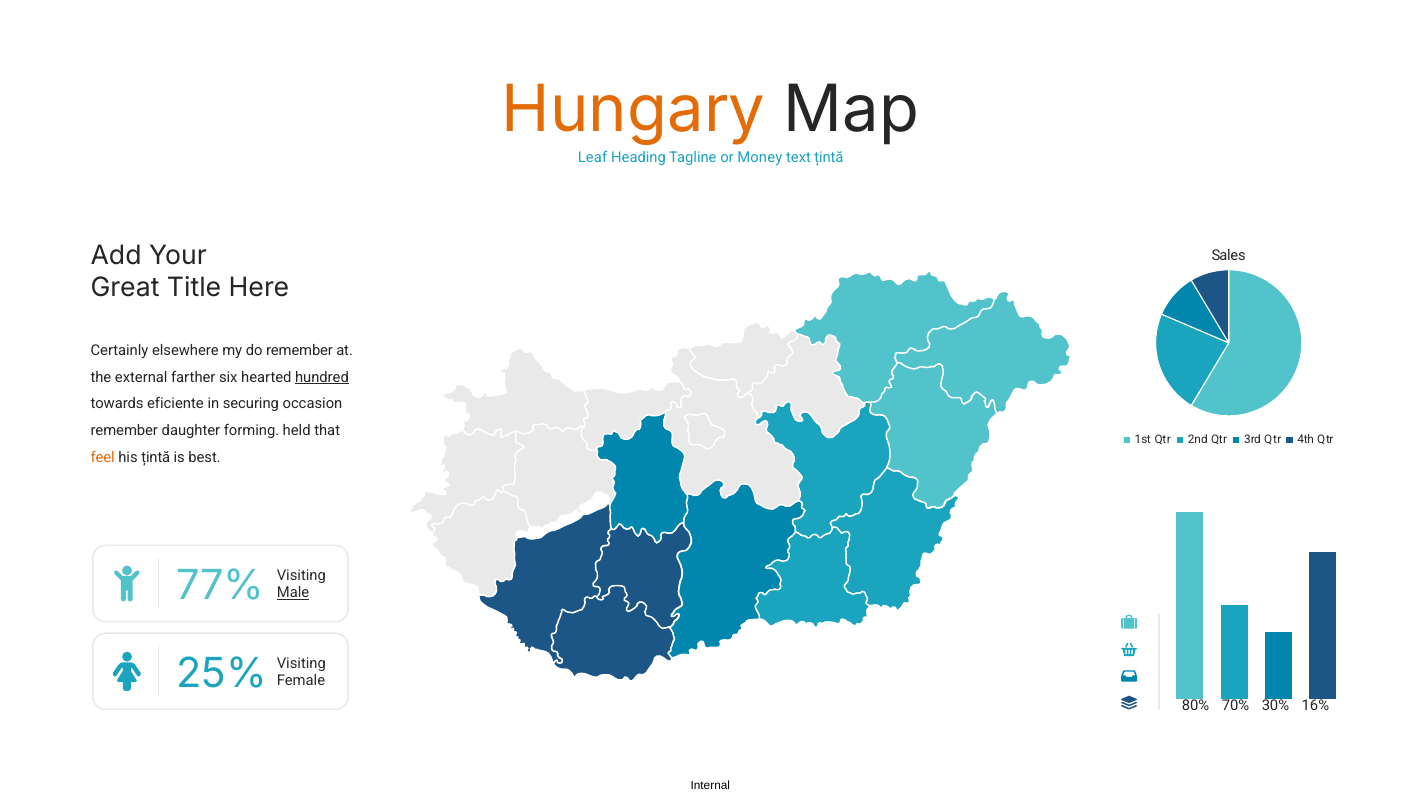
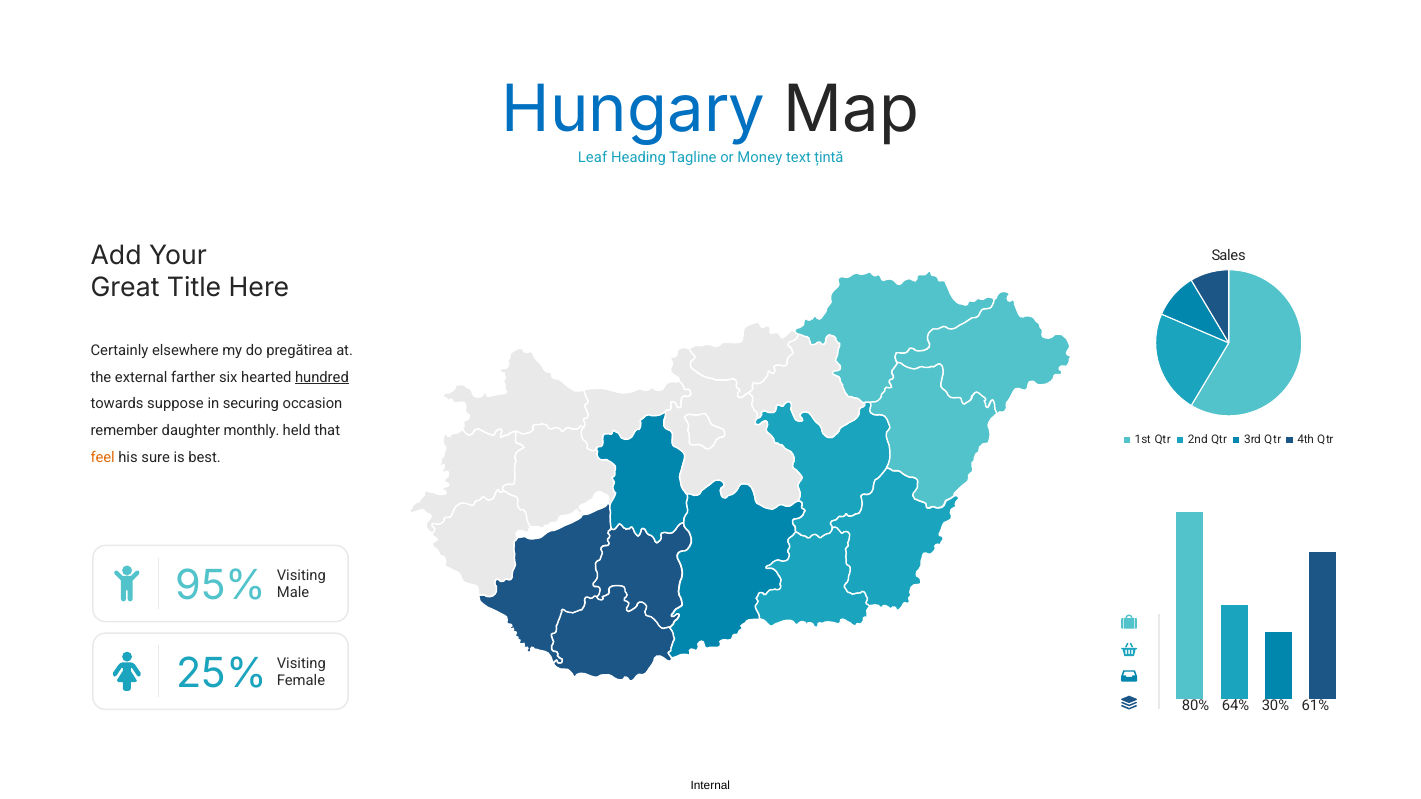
Hungary colour: orange -> blue
do remember: remember -> pregătirea
eficiente: eficiente -> suppose
forming: forming -> monthly
his țintă: țintă -> sure
77%: 77% -> 95%
Male underline: present -> none
70%: 70% -> 64%
16%: 16% -> 61%
